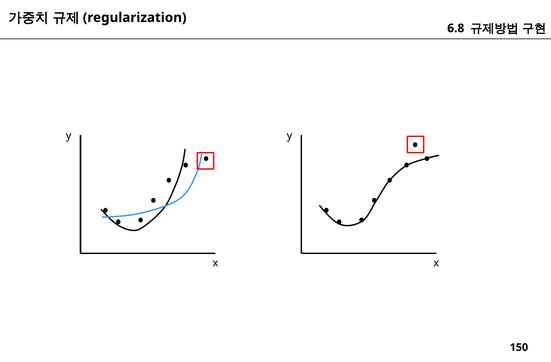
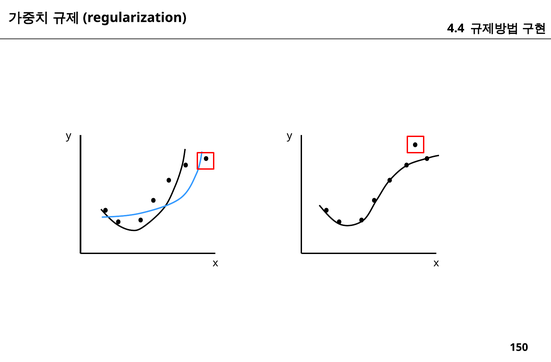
6.8: 6.8 -> 4.4
